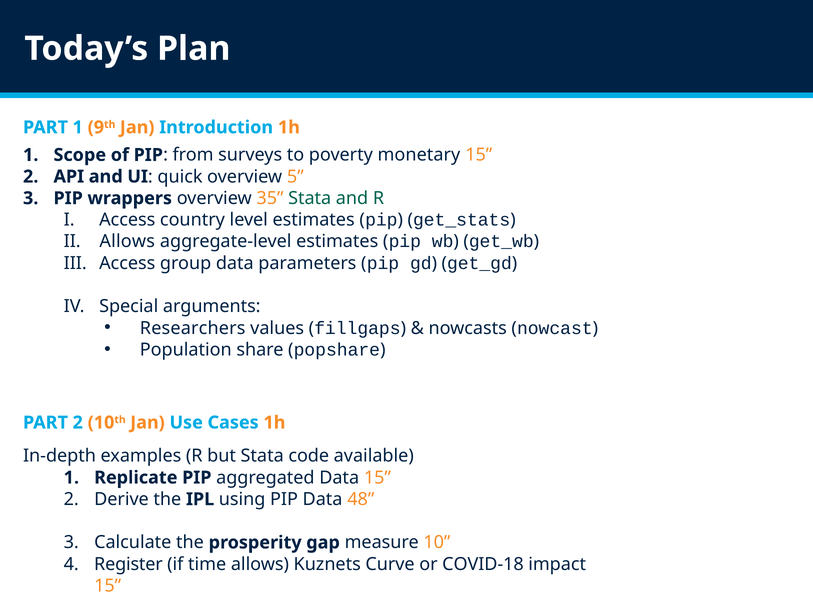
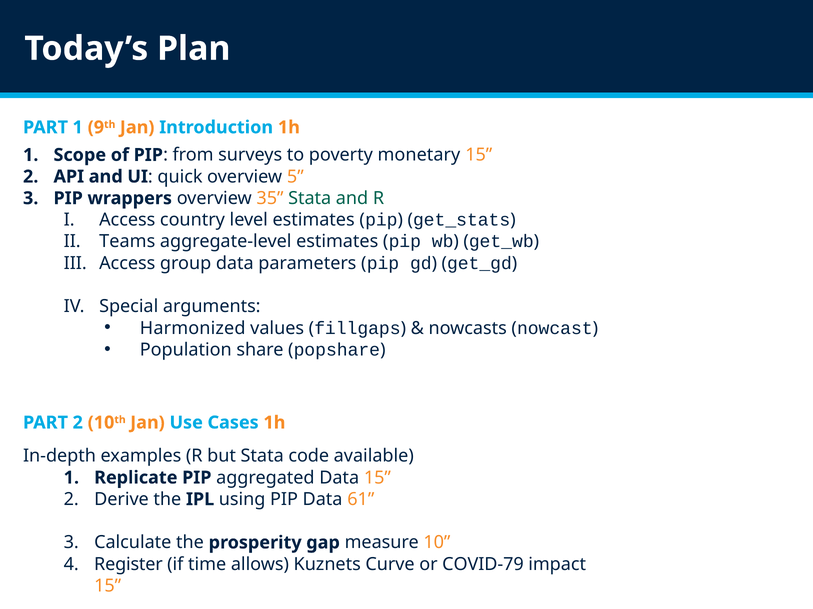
Allows at (127, 242): Allows -> Teams
Researchers: Researchers -> Harmonized
48: 48 -> 61
COVID-18: COVID-18 -> COVID-79
